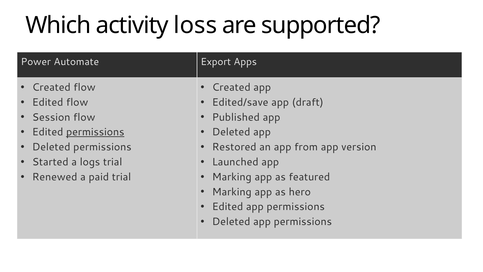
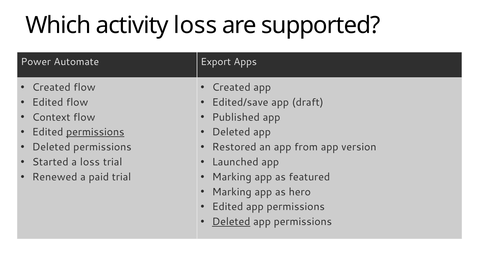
Session: Session -> Context
a logs: logs -> loss
Deleted at (231, 222) underline: none -> present
